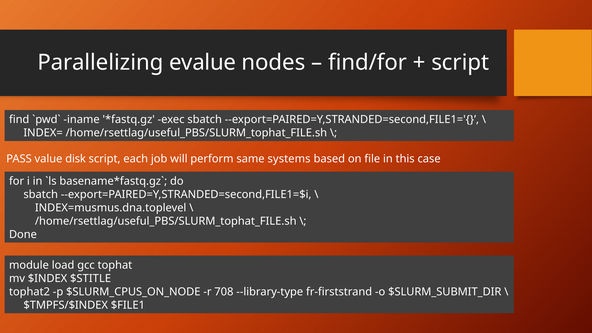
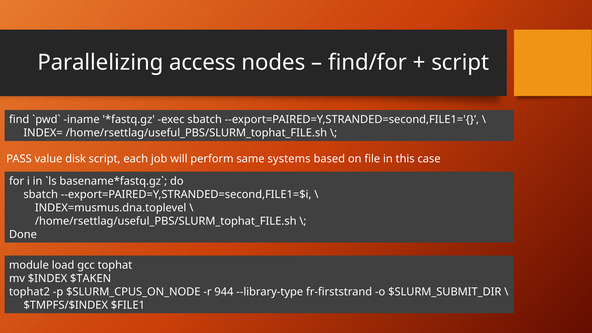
evalue: evalue -> access
$STITLE: $STITLE -> $TAKEN
708: 708 -> 944
